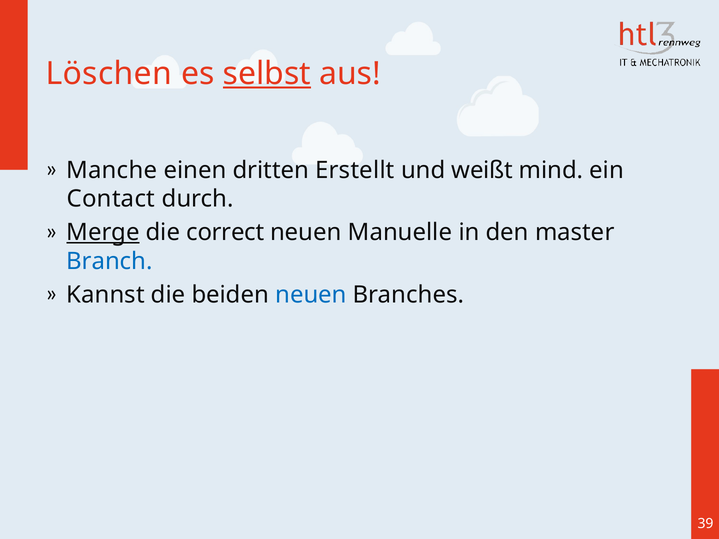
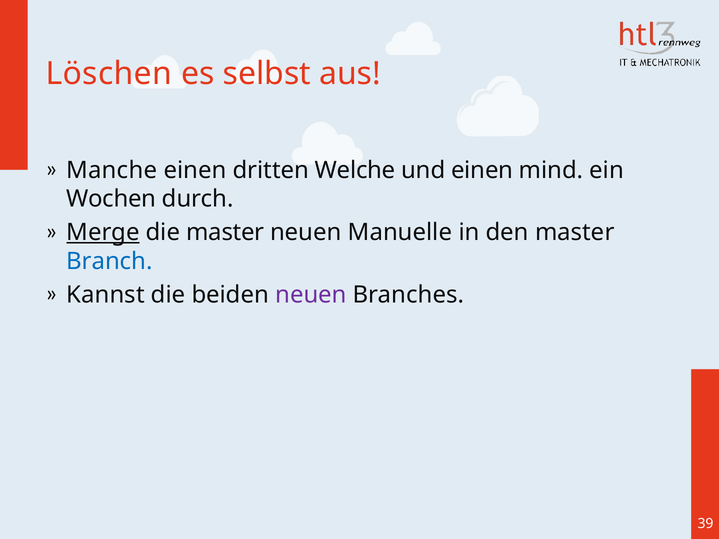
selbst underline: present -> none
Erstellt: Erstellt -> Welche
und weißt: weißt -> einen
Contact: Contact -> Wochen
die correct: correct -> master
neuen at (311, 295) colour: blue -> purple
